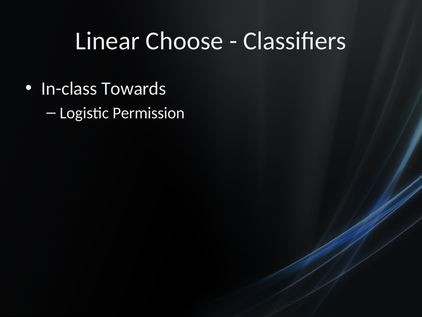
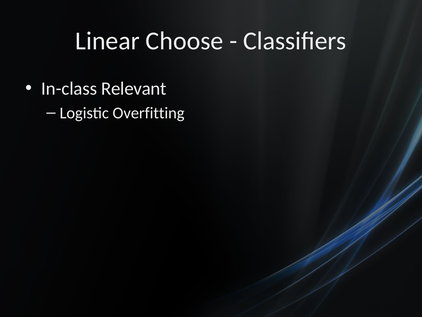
Towards: Towards -> Relevant
Permission: Permission -> Overfitting
